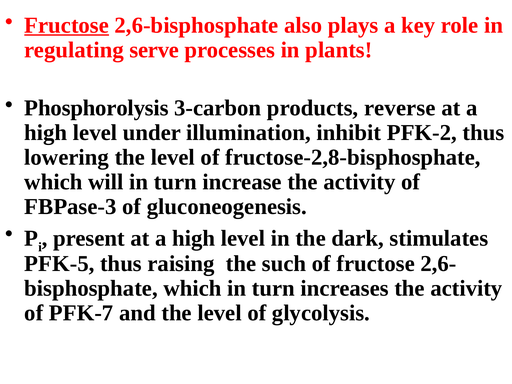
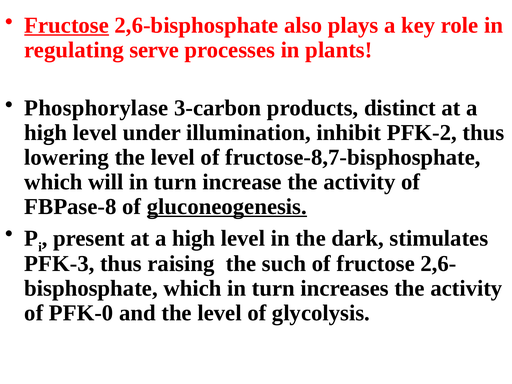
Phosphorolysis: Phosphorolysis -> Phosphorylase
reverse: reverse -> distinct
fructose-2,8-bisphosphate: fructose-2,8-bisphosphate -> fructose-8,7-bisphosphate
FBPase-3: FBPase-3 -> FBPase-8
gluconeogenesis underline: none -> present
PFK-5: PFK-5 -> PFK-3
PFK-7: PFK-7 -> PFK-0
